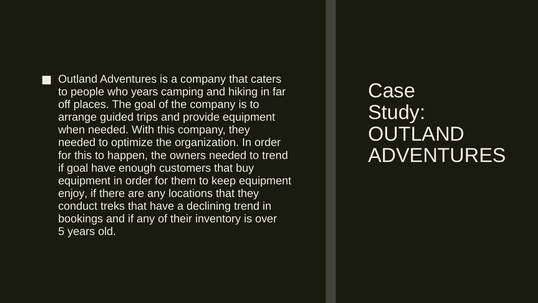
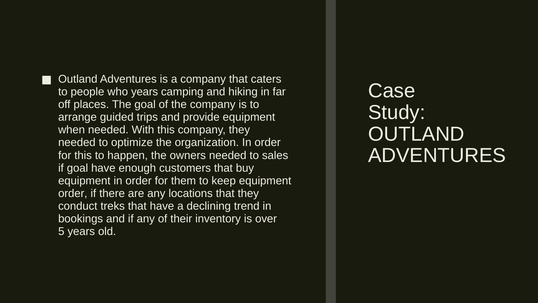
to trend: trend -> sales
enjoy at (73, 193): enjoy -> order
